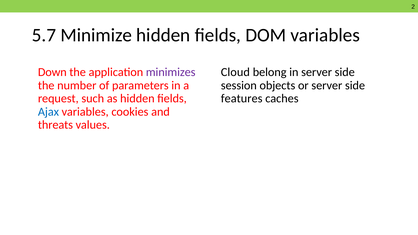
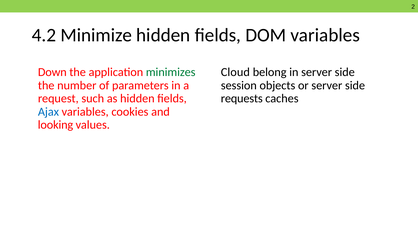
5.7: 5.7 -> 4.2
minimizes colour: purple -> green
features: features -> requests
threats: threats -> looking
